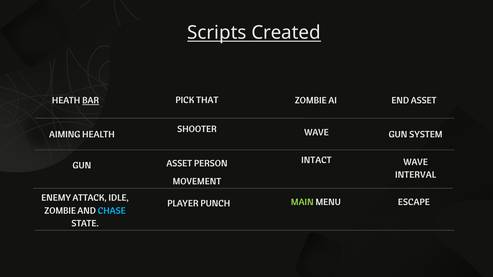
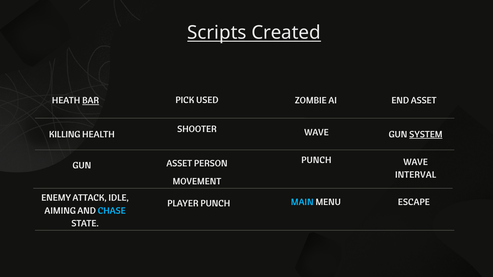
THAT: THAT -> USED
AIMING: AIMING -> KILLING
SYSTEM underline: none -> present
INTACT at (316, 160): INTACT -> PUNCH
MAIN colour: light green -> light blue
ZOMBIE at (60, 211): ZOMBIE -> AIMING
